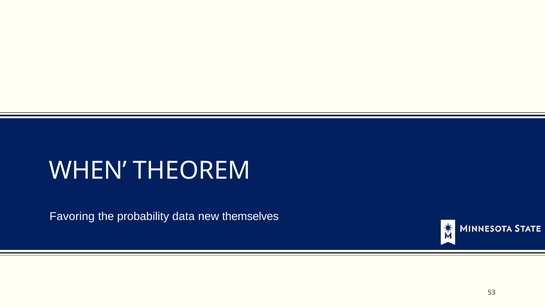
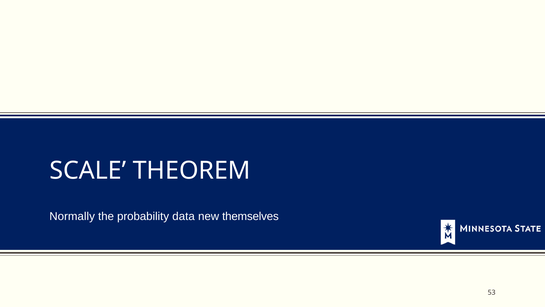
WHEN: WHEN -> SCALE
Favoring: Favoring -> Normally
